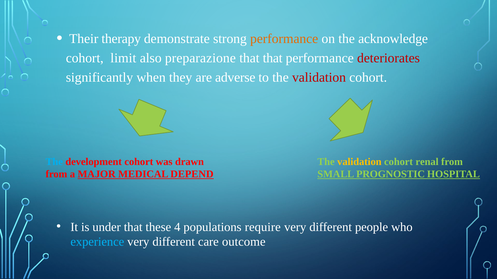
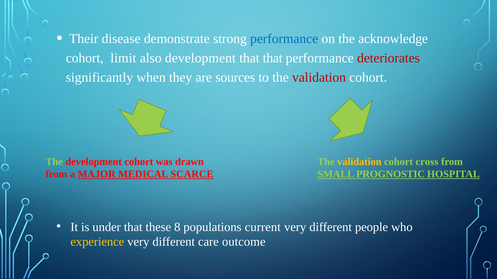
therapy: therapy -> disease
performance at (284, 39) colour: orange -> blue
also preparazione: preparazione -> development
adverse: adverse -> sources
The at (54, 162) colour: light blue -> light green
renal: renal -> cross
DEPEND: DEPEND -> SCARCE
4: 4 -> 8
require: require -> current
experience colour: light blue -> yellow
